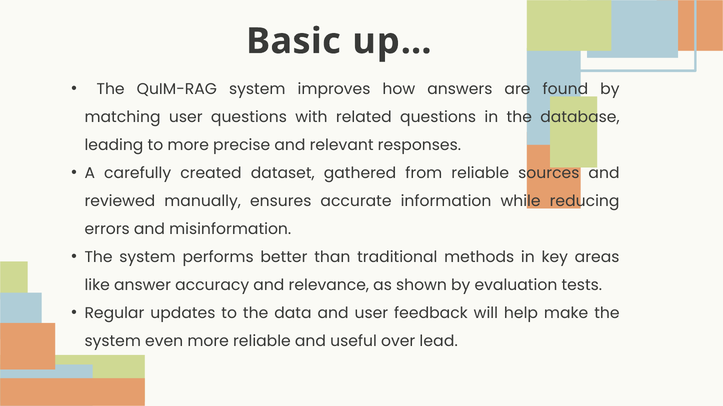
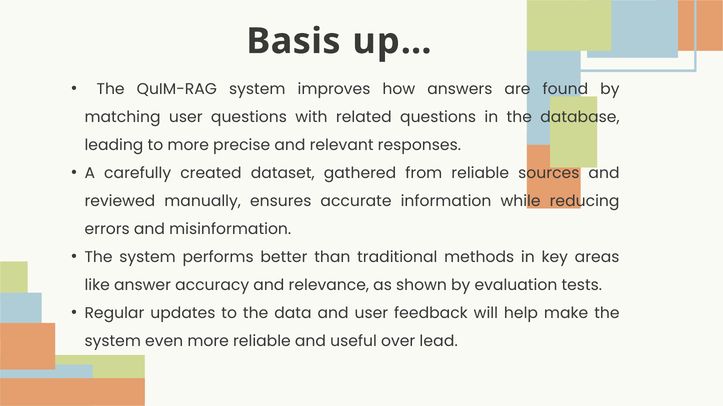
Basic: Basic -> Basis
